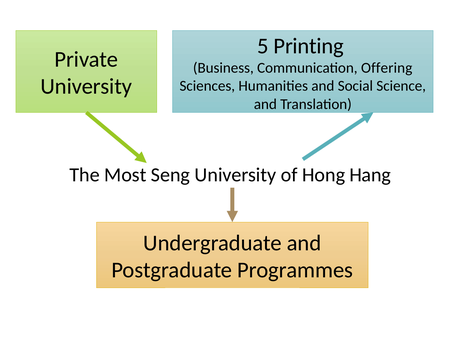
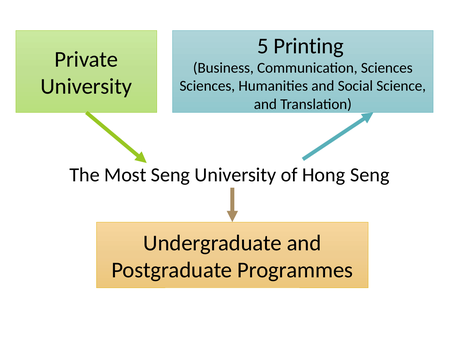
Communication Offering: Offering -> Sciences
Hong Hang: Hang -> Seng
